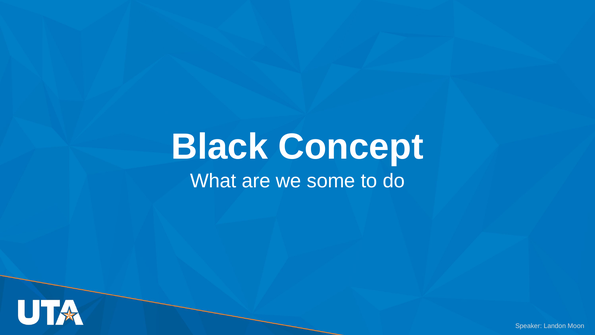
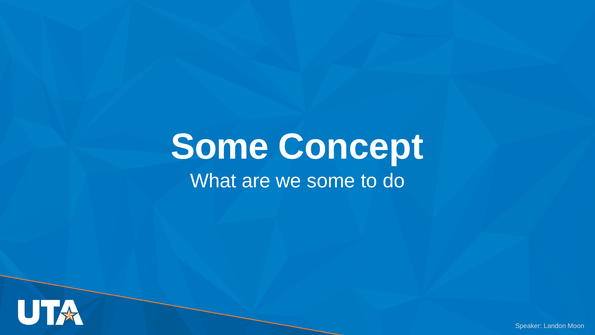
Black at (220, 147): Black -> Some
